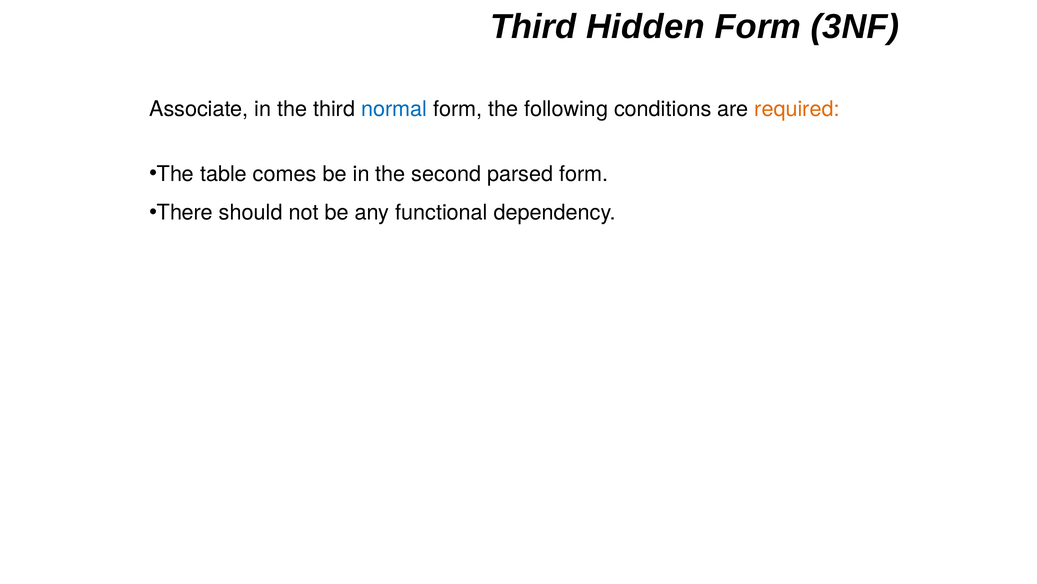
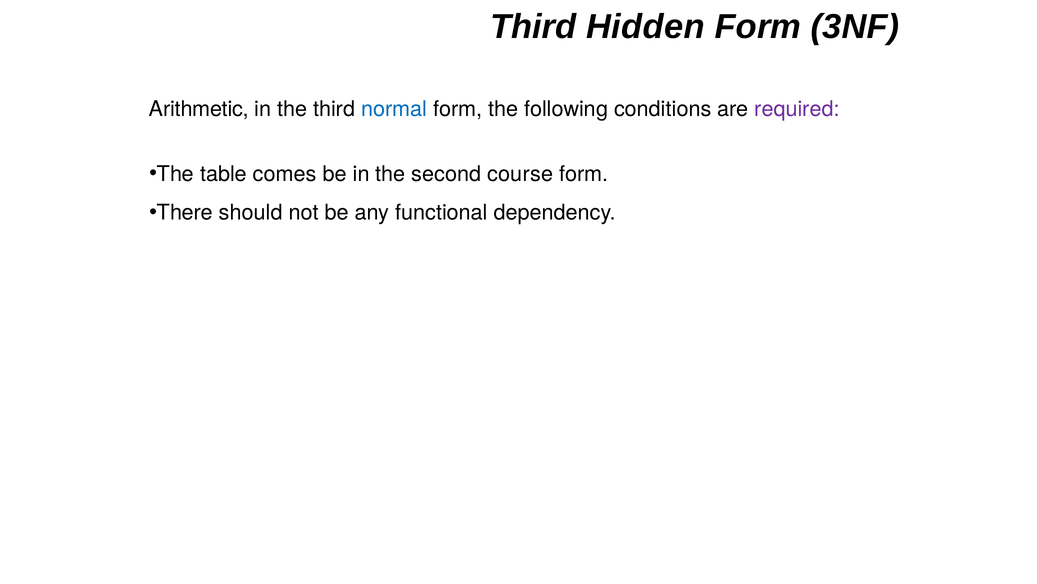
Associate: Associate -> Arithmetic
required colour: orange -> purple
parsed: parsed -> course
